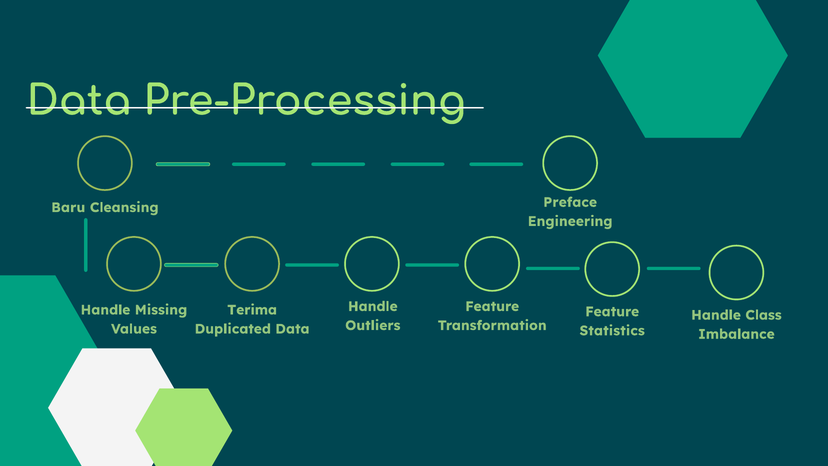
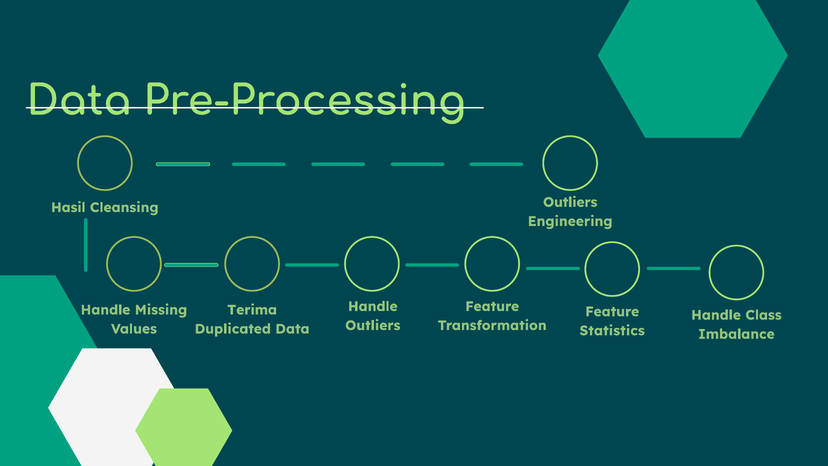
Baru: Baru -> Hasil
Cleansing Preface: Preface -> Outliers
